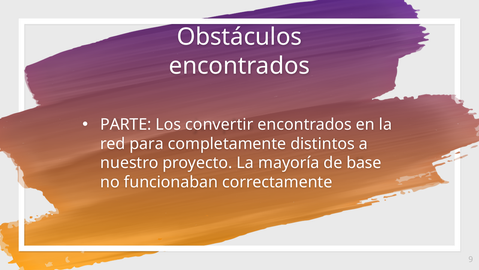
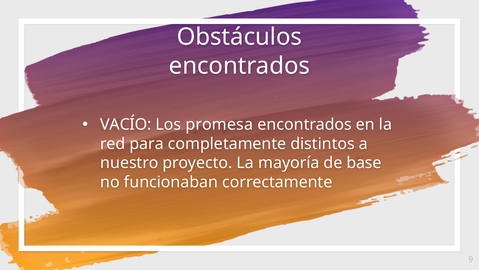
PARTE: PARTE -> VACÍO
convertir: convertir -> promesa
